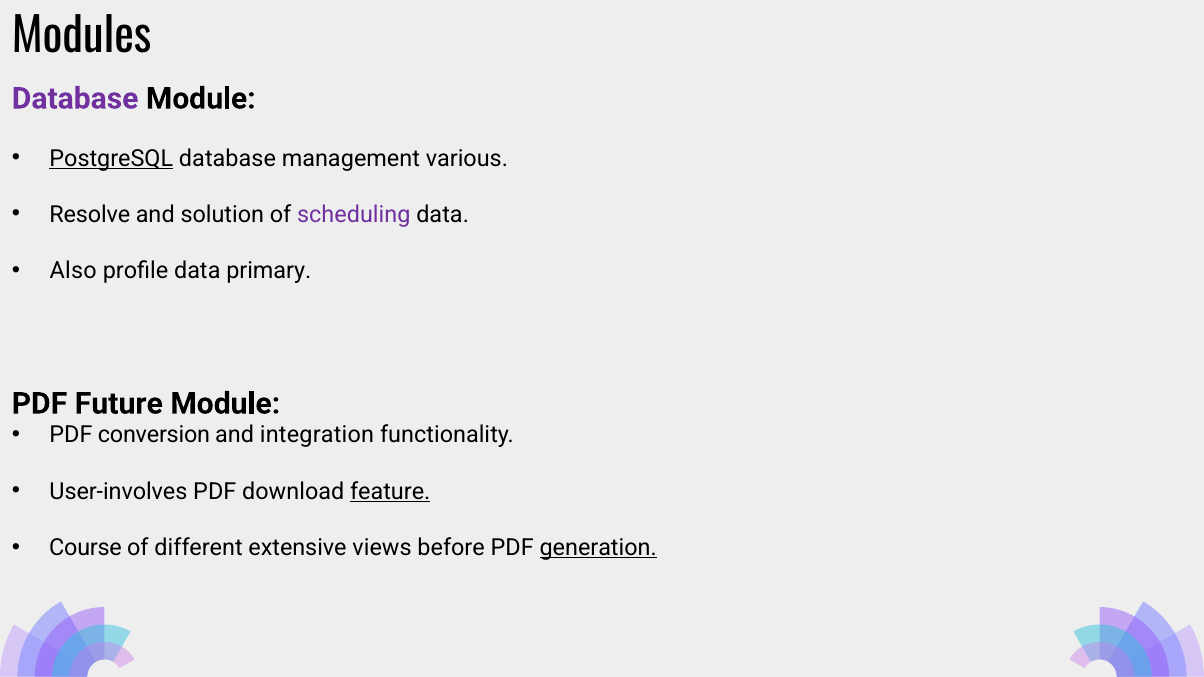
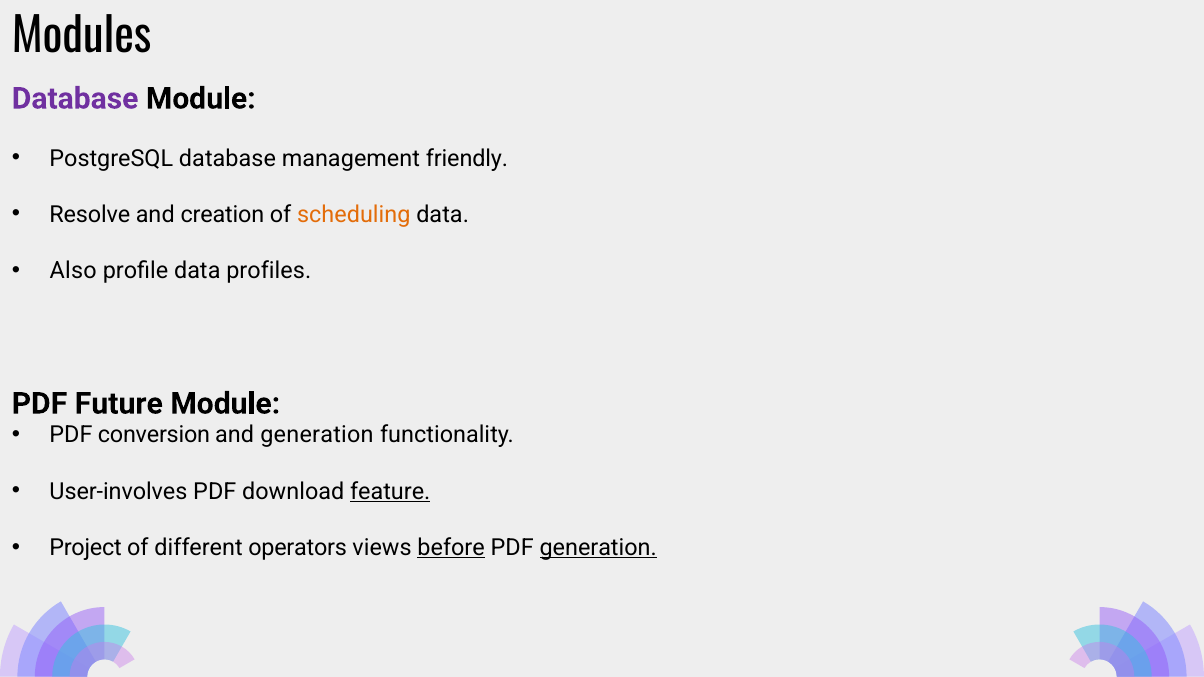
PostgreSQL underline: present -> none
various: various -> friendly
solution: solution -> creation
scheduling colour: purple -> orange
primary: primary -> profiles
and integration: integration -> generation
Course: Course -> Project
extensive: extensive -> operators
before underline: none -> present
